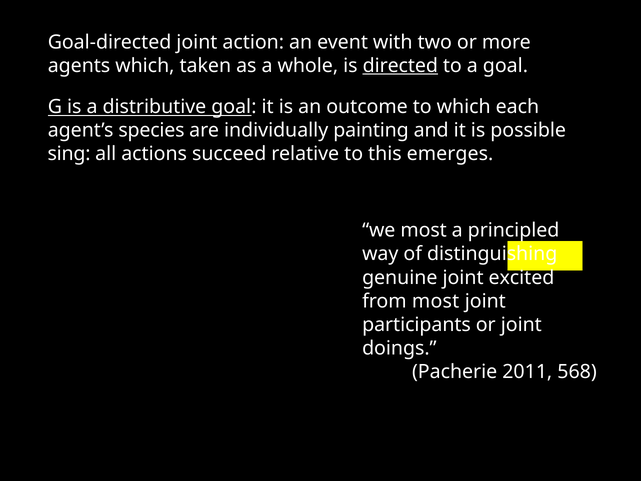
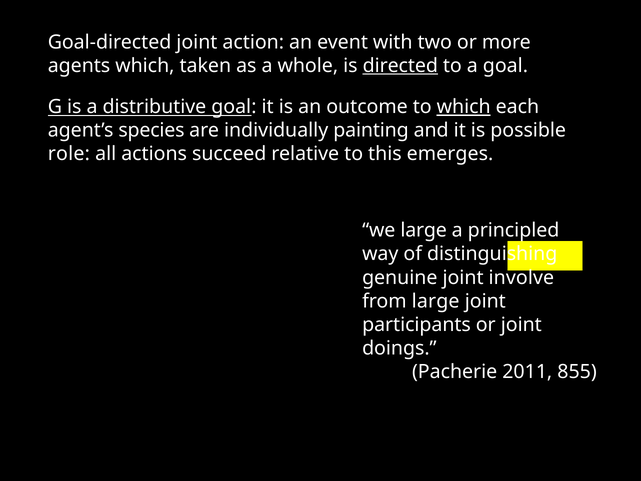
which at (464, 107) underline: none -> present
sing: sing -> role
we most: most -> large
excited: excited -> involve
from most: most -> large
568: 568 -> 855
